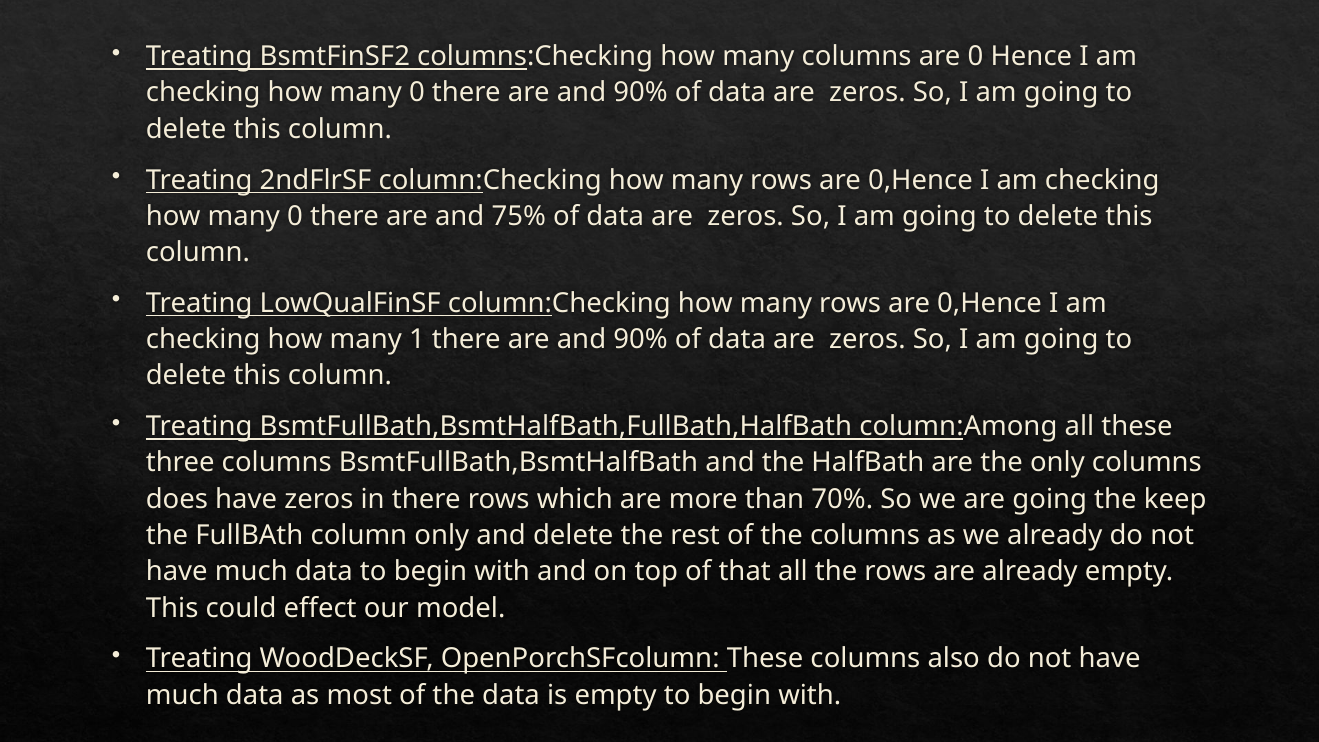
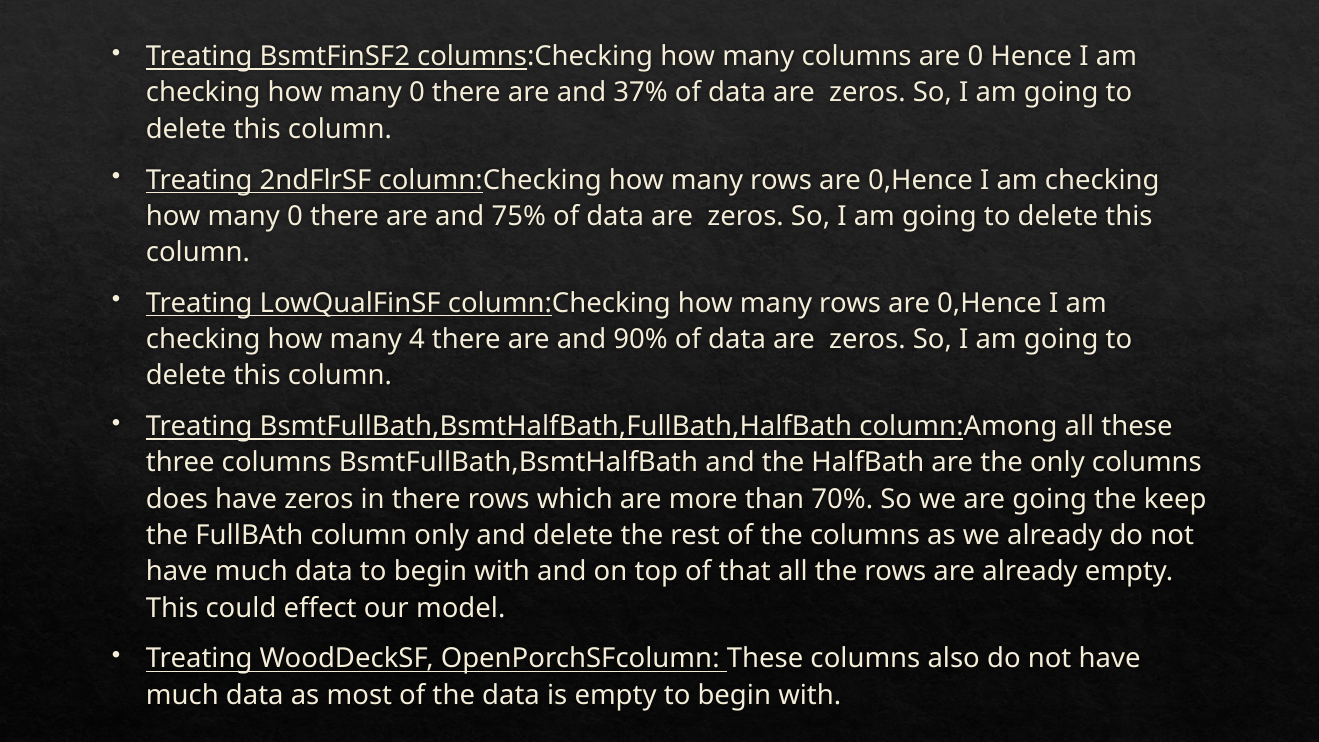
90% at (641, 93): 90% -> 37%
1: 1 -> 4
